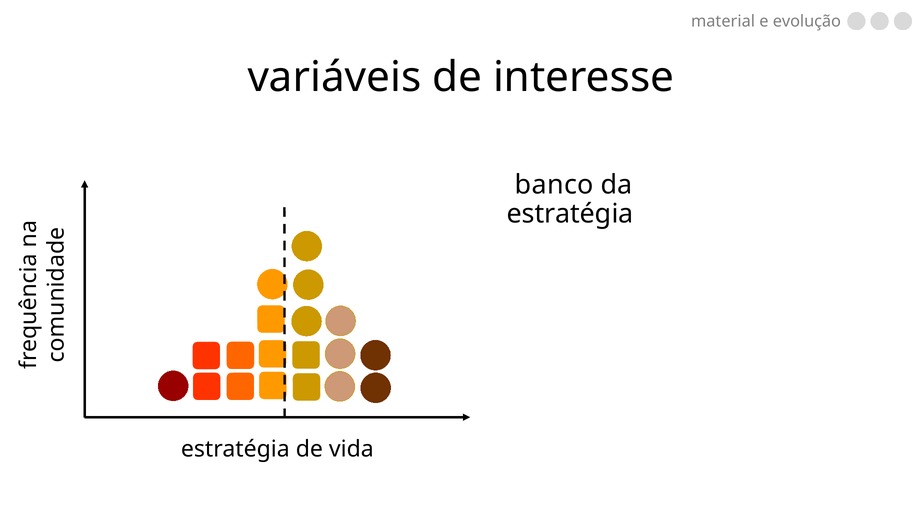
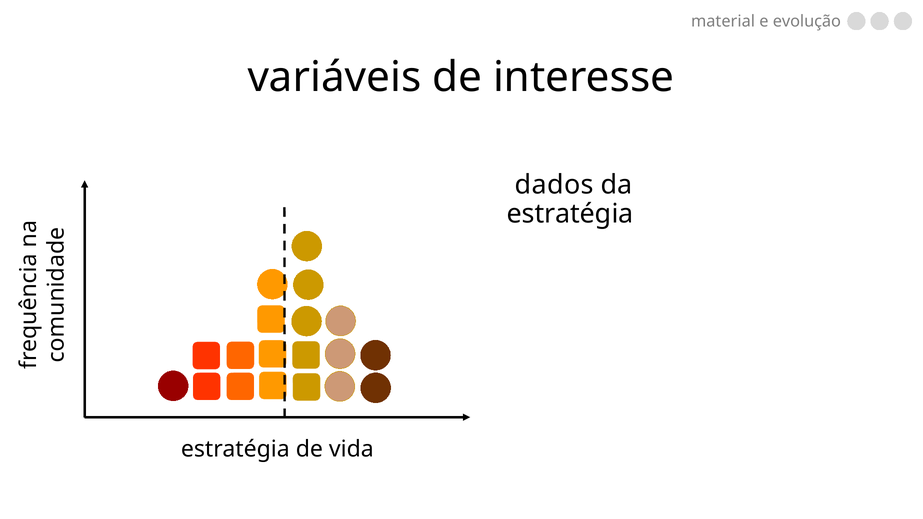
banco: banco -> dados
